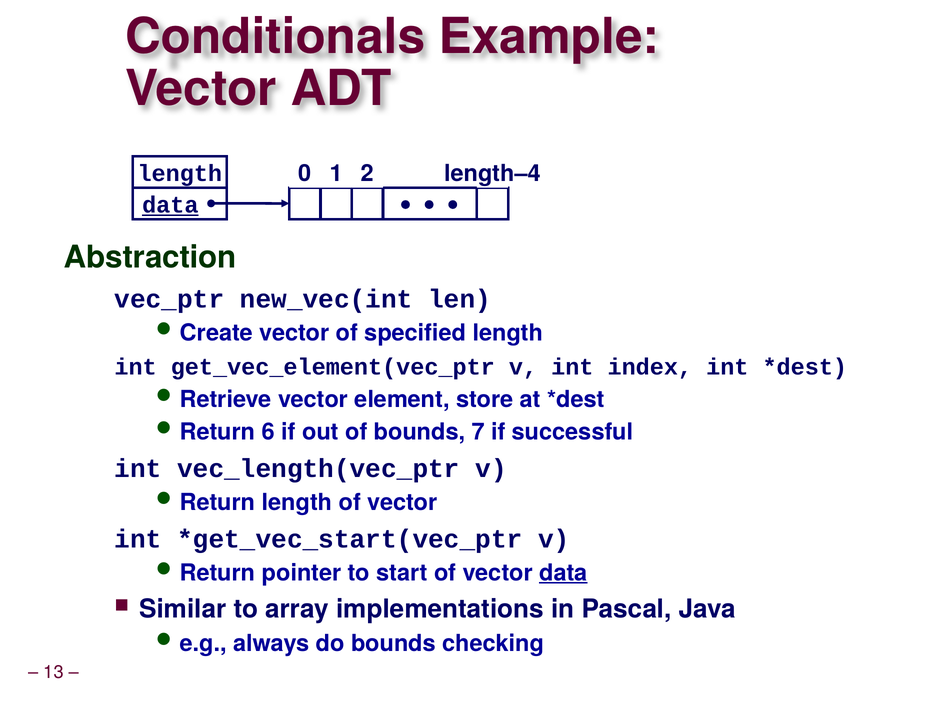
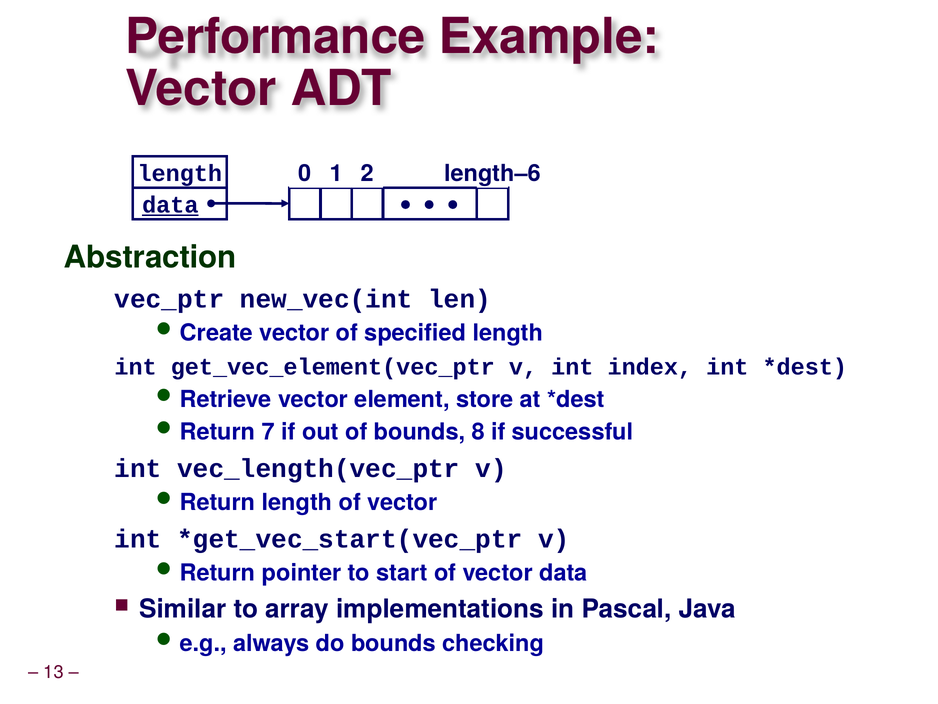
Conditionals: Conditionals -> Performance
length–4: length–4 -> length–6
6: 6 -> 7
7: 7 -> 8
data at (563, 572) underline: present -> none
